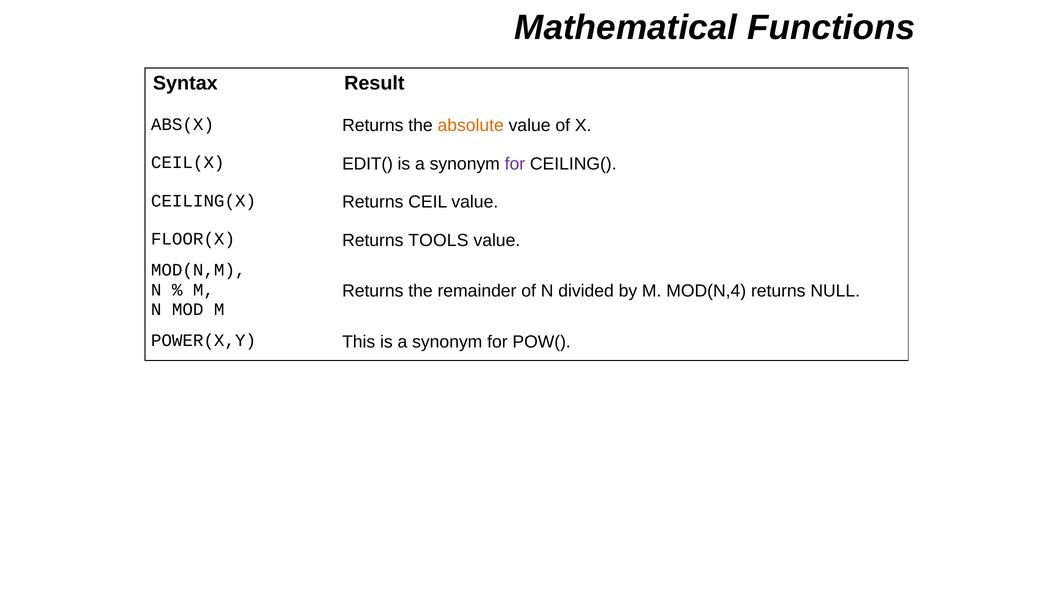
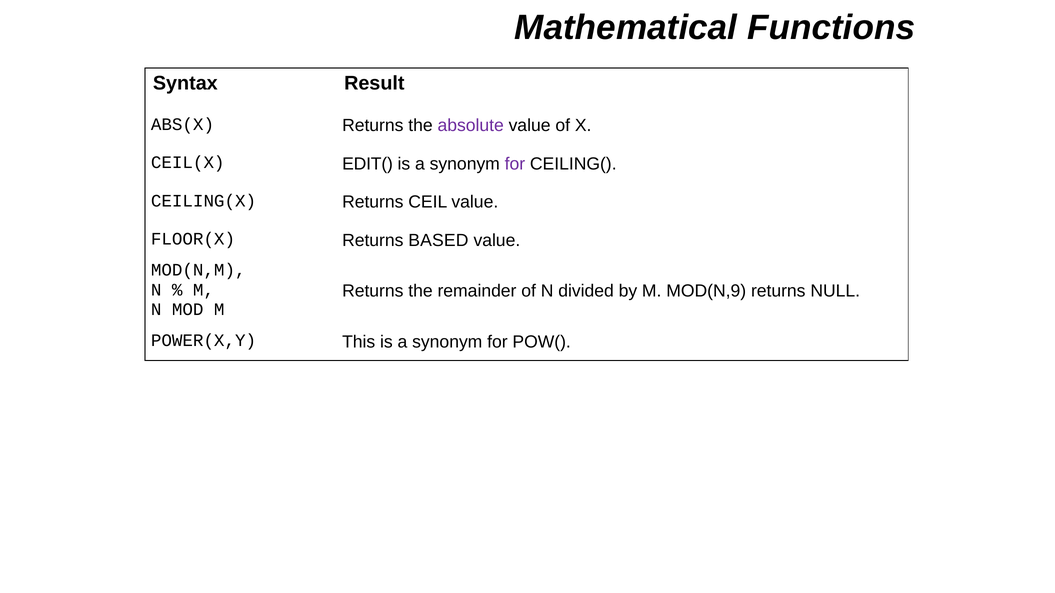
absolute colour: orange -> purple
TOOLS: TOOLS -> BASED
MOD(N,4: MOD(N,4 -> MOD(N,9
